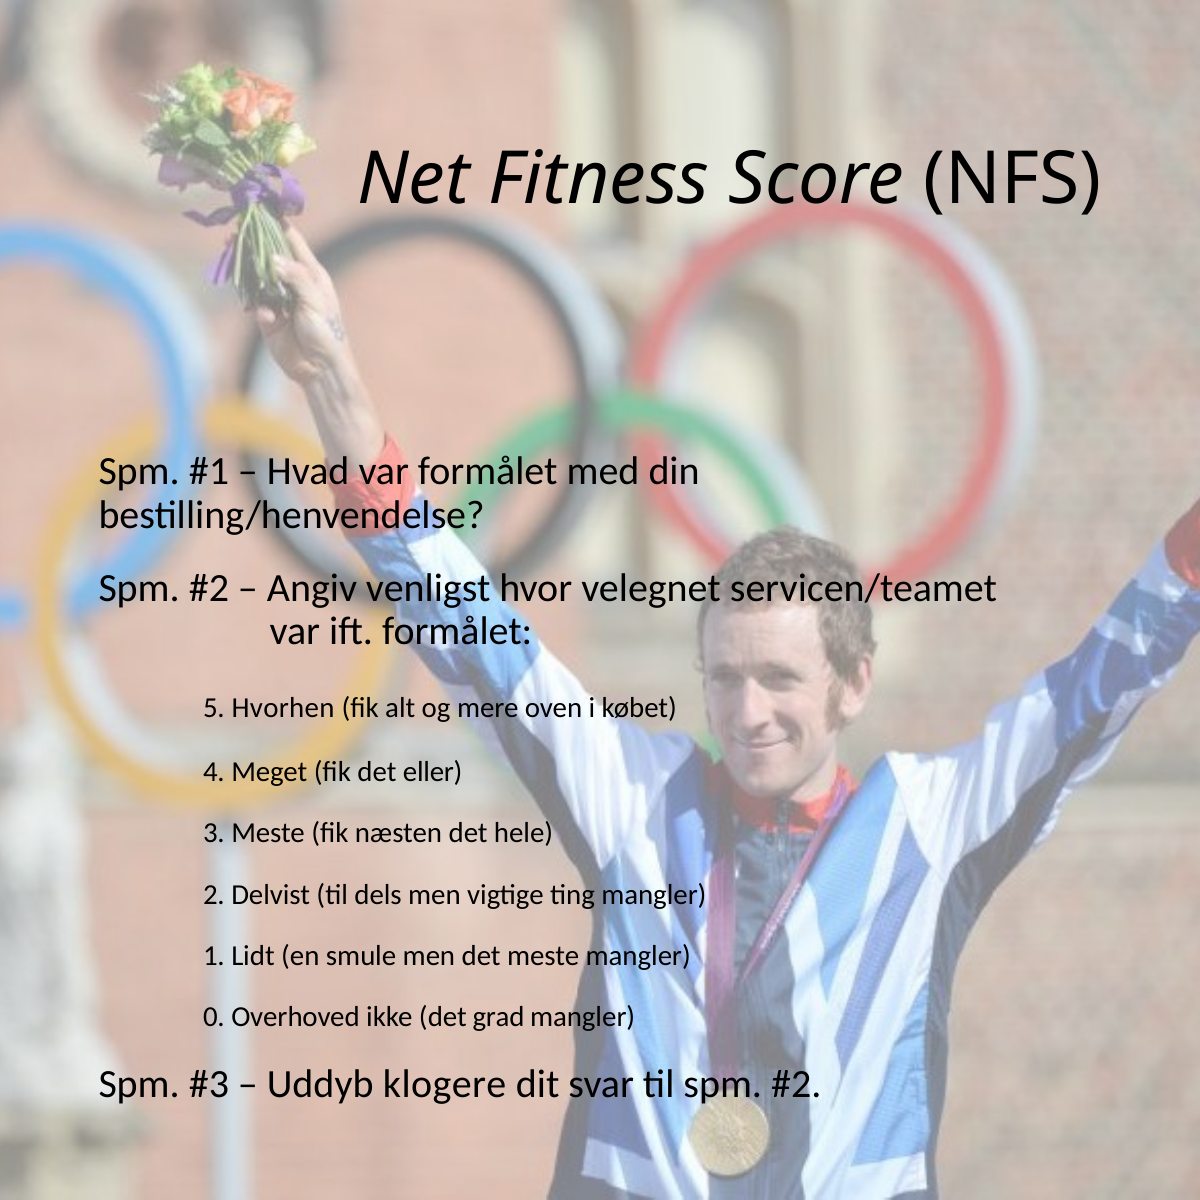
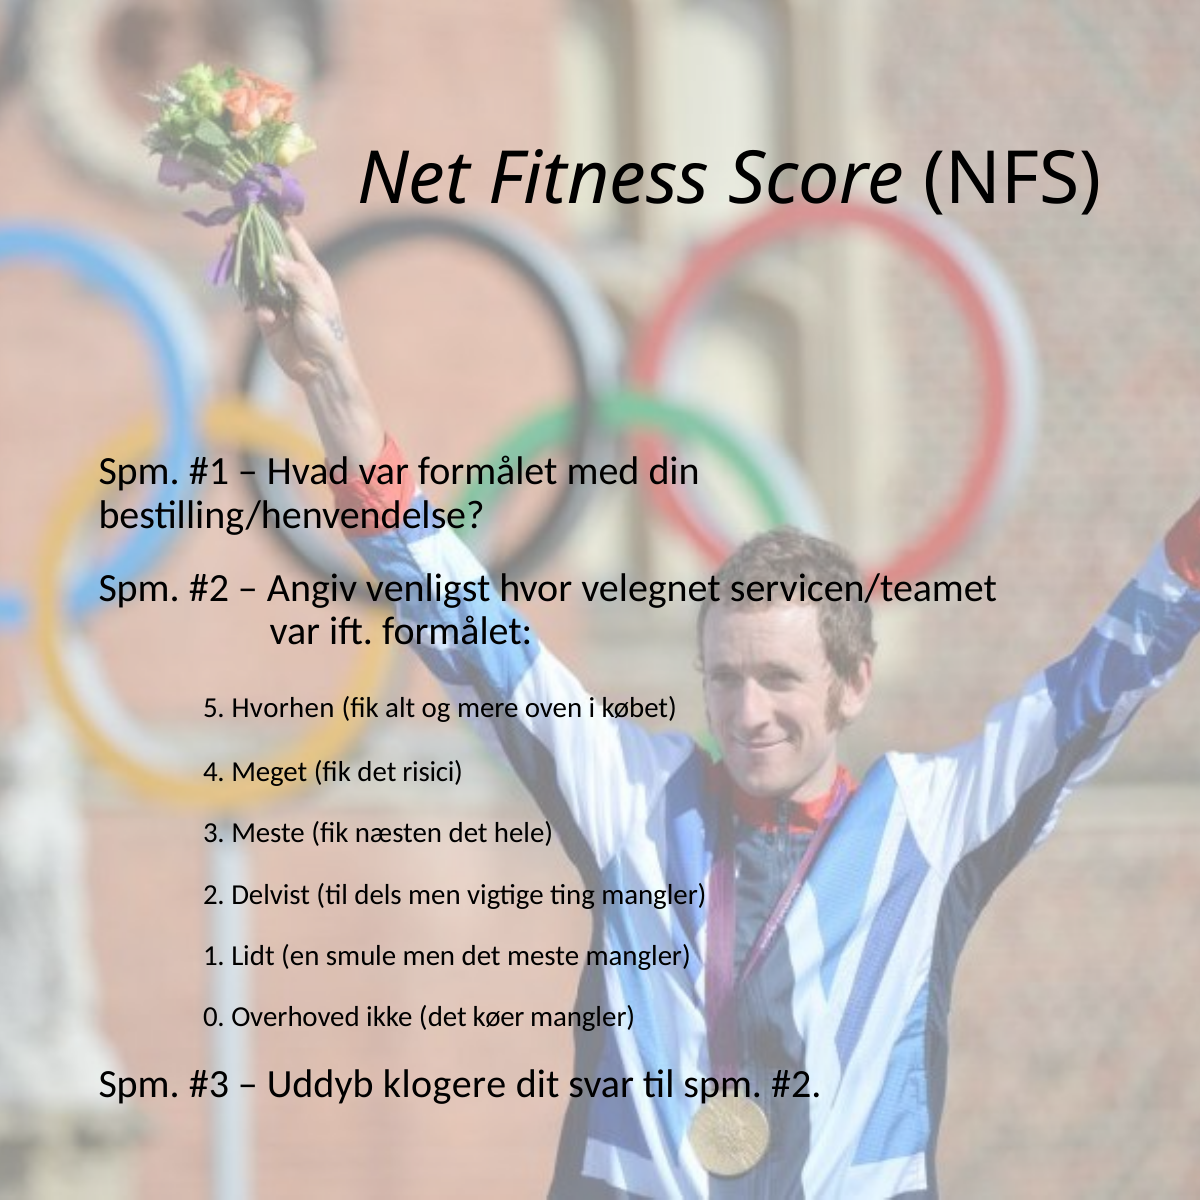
eller: eller -> risici
grad: grad -> køer
